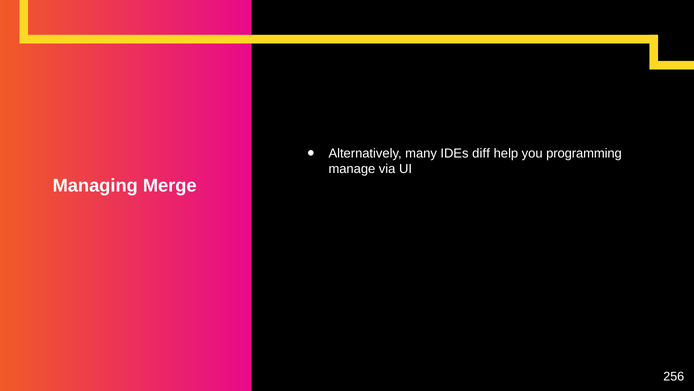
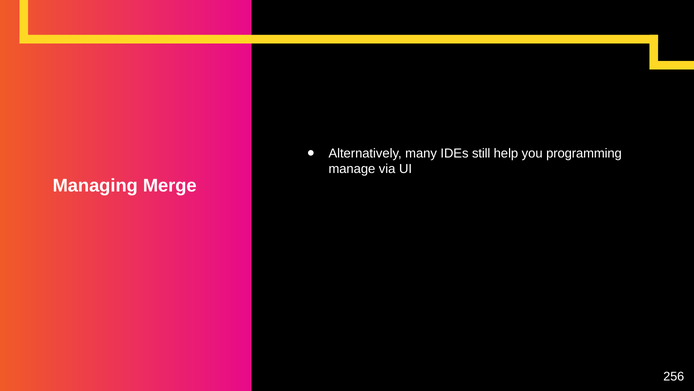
diff: diff -> still
